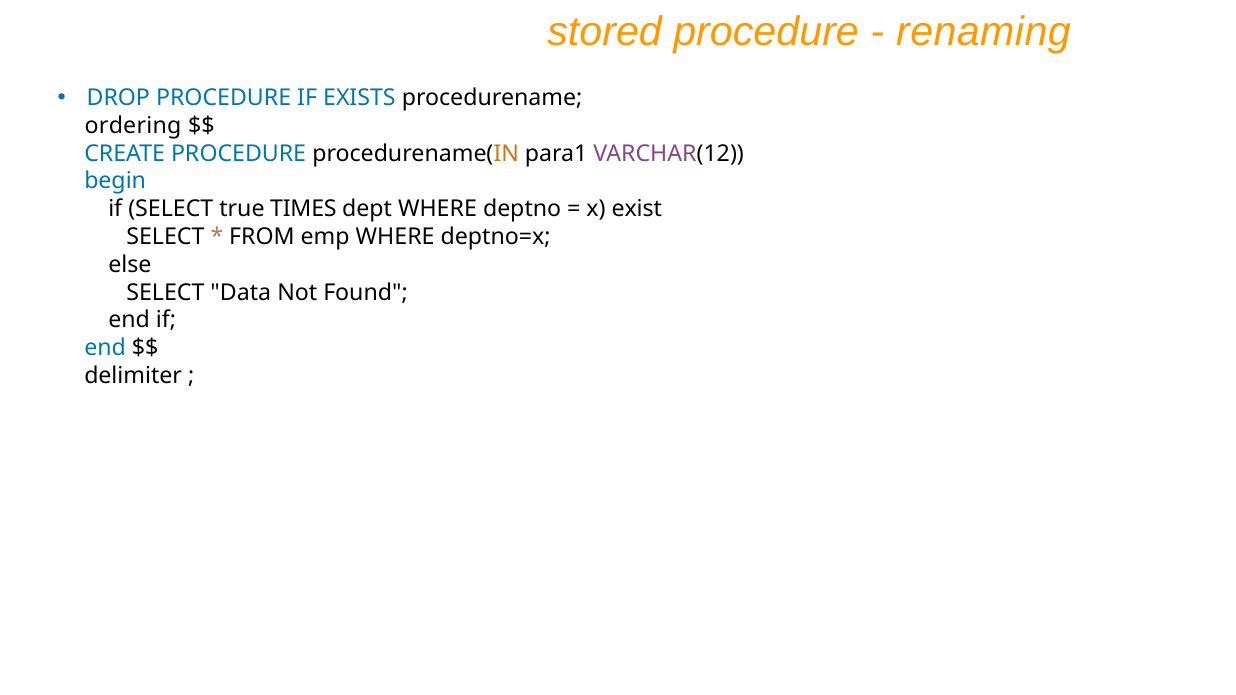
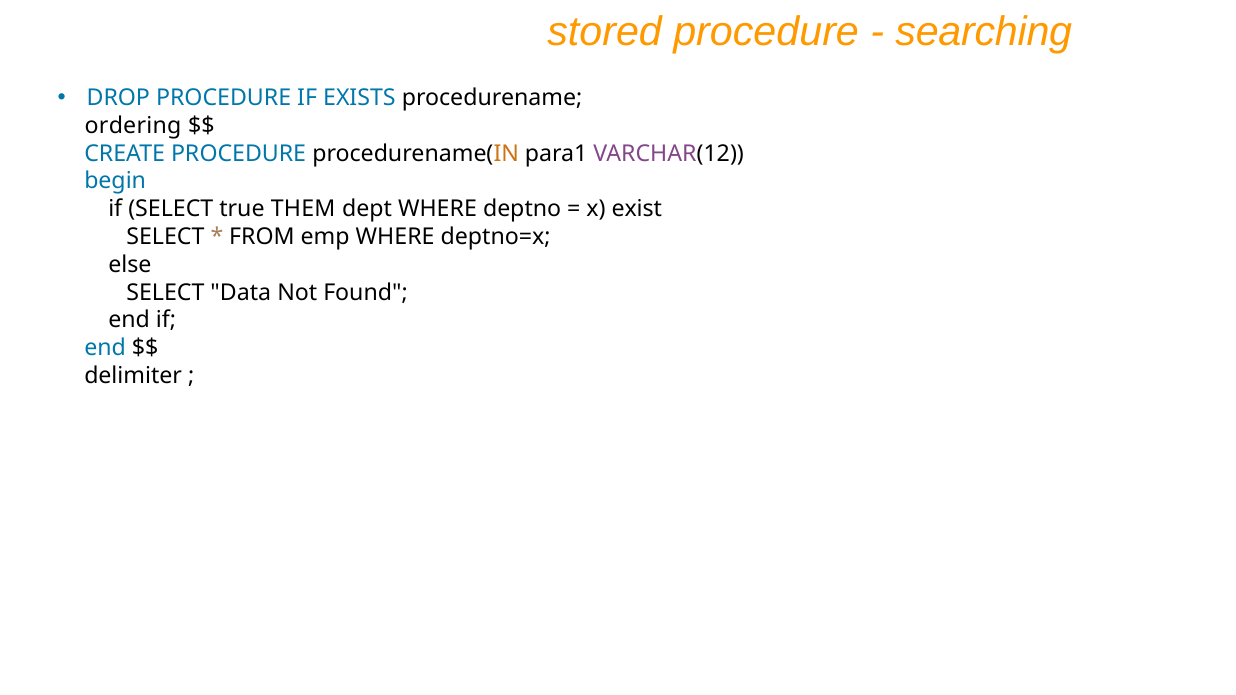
renaming: renaming -> searching
TIMES: TIMES -> THEM
